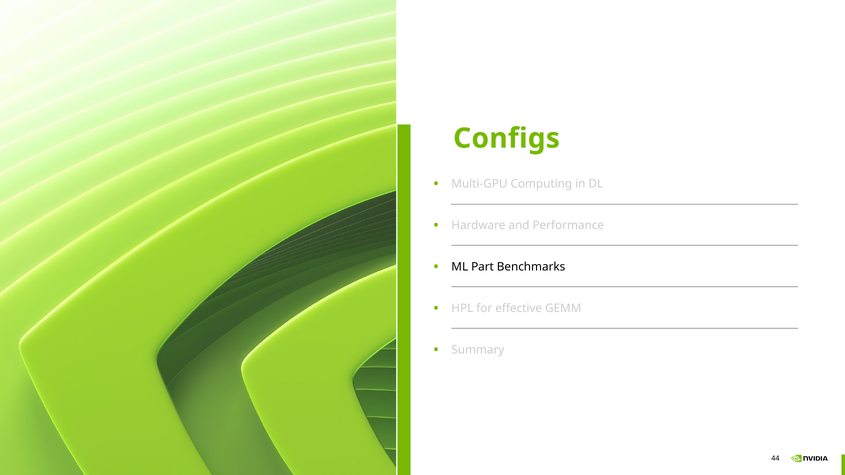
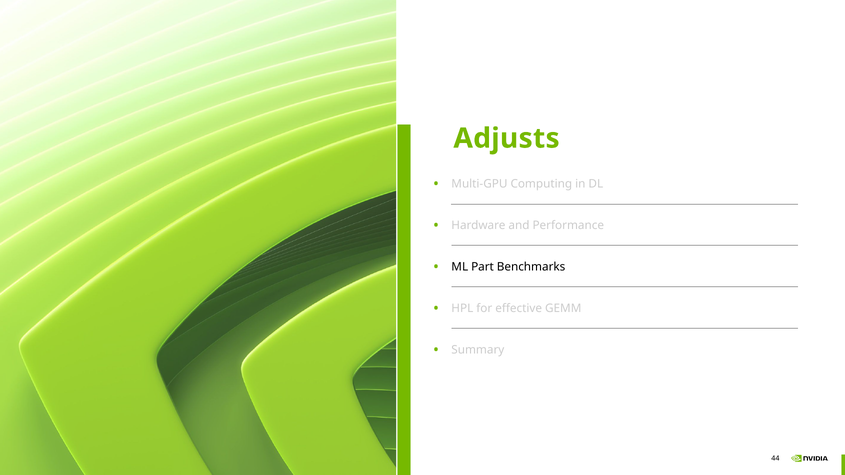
Configs: Configs -> Adjusts
